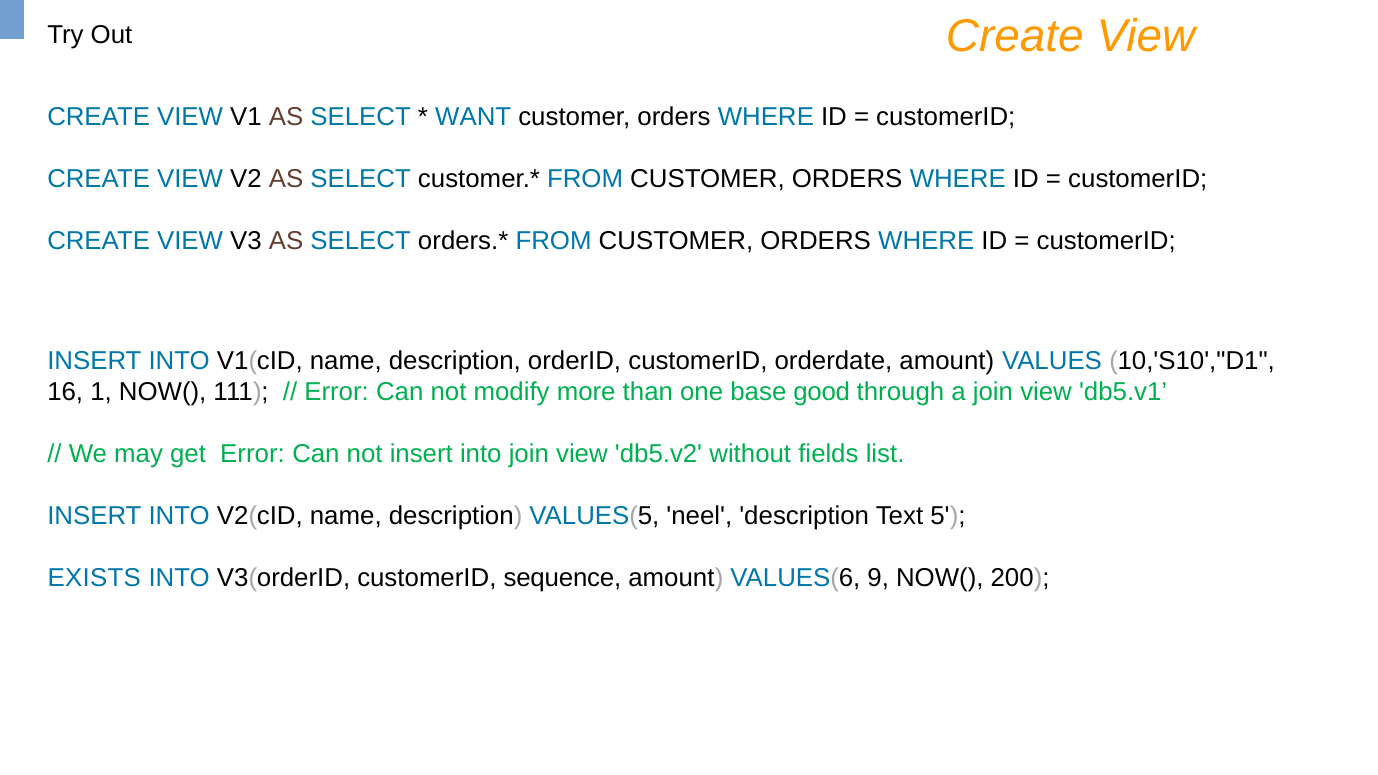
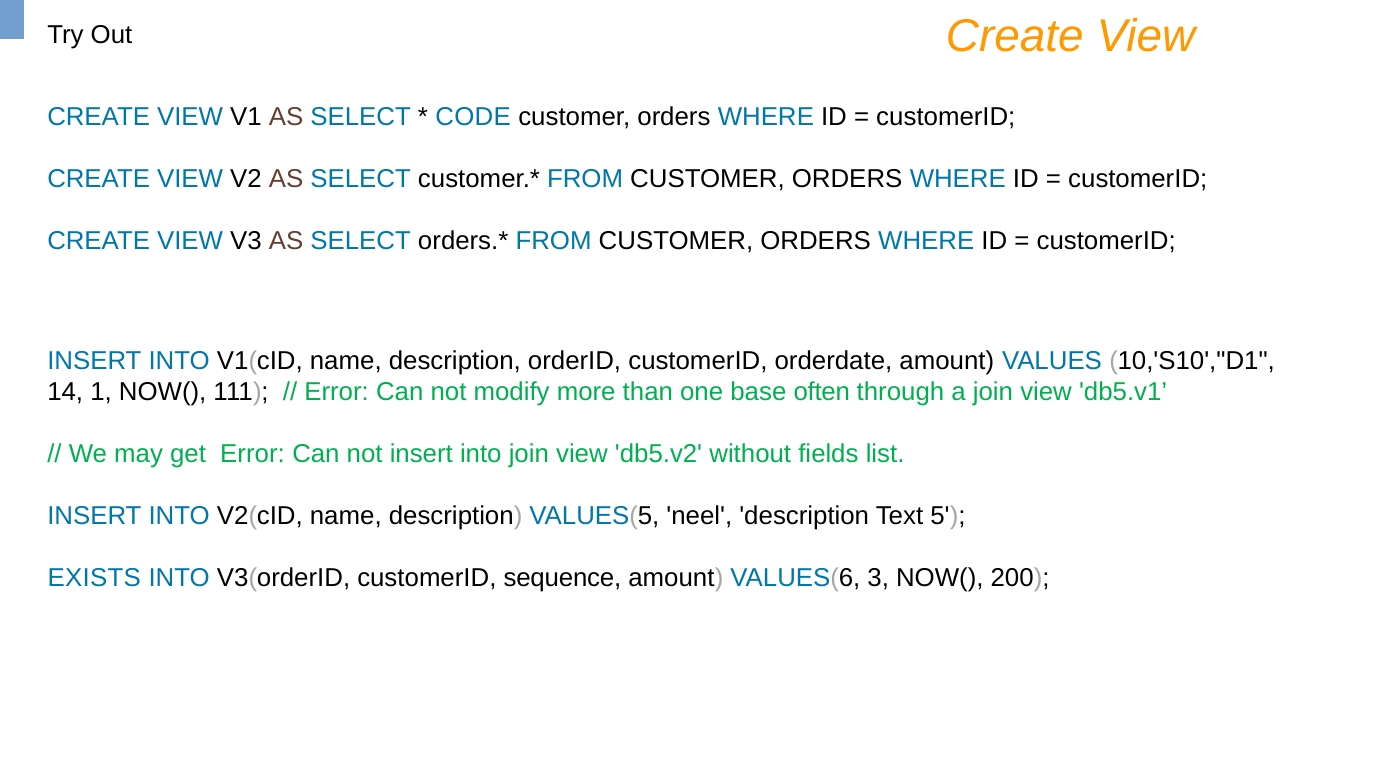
WANT: WANT -> CODE
16: 16 -> 14
good: good -> often
9: 9 -> 3
